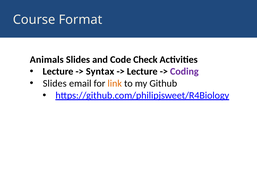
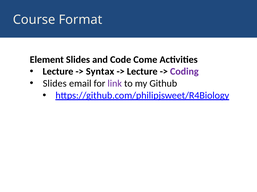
Animals: Animals -> Element
Check: Check -> Come
link colour: orange -> purple
